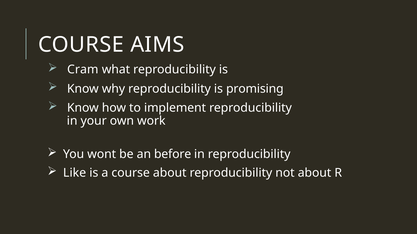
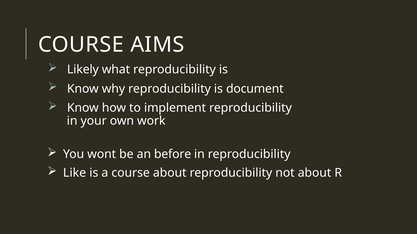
Cram: Cram -> Likely
promising: promising -> document
